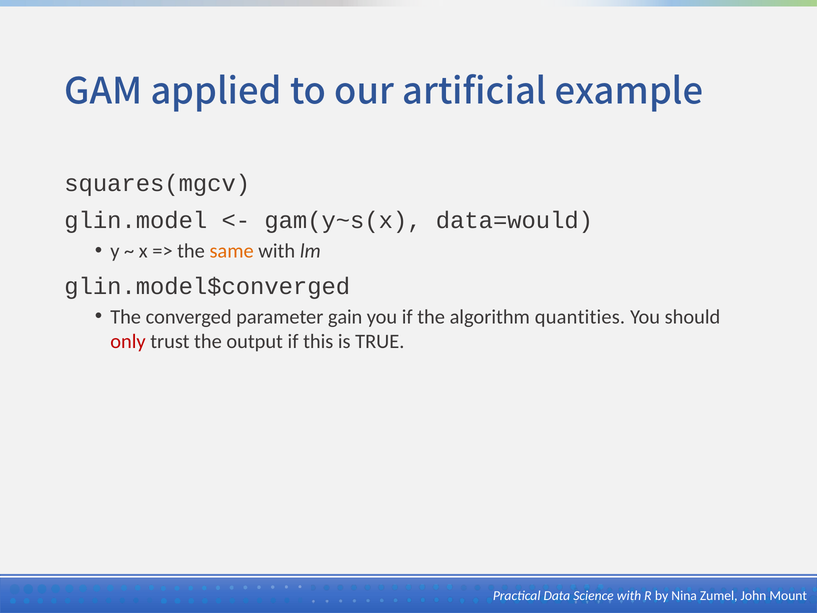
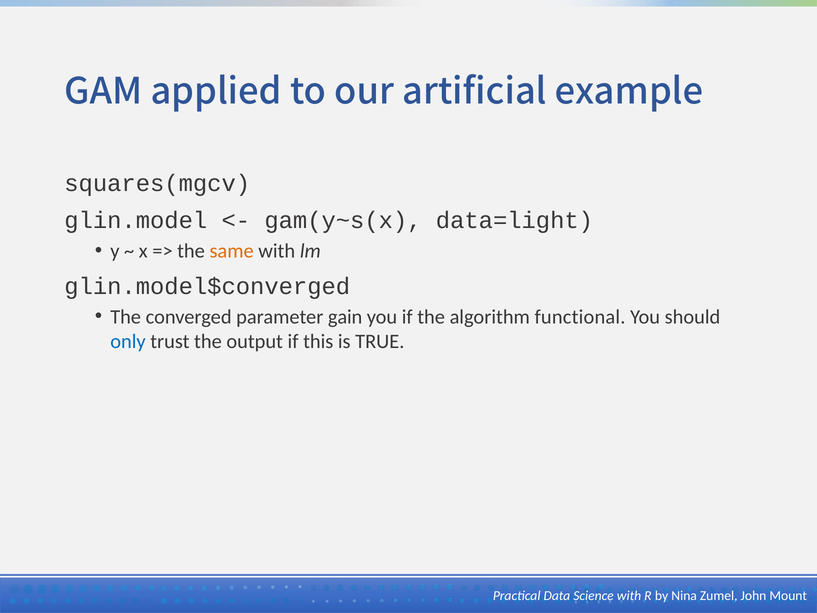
data=would: data=would -> data=light
quantities: quantities -> functional
only colour: red -> blue
